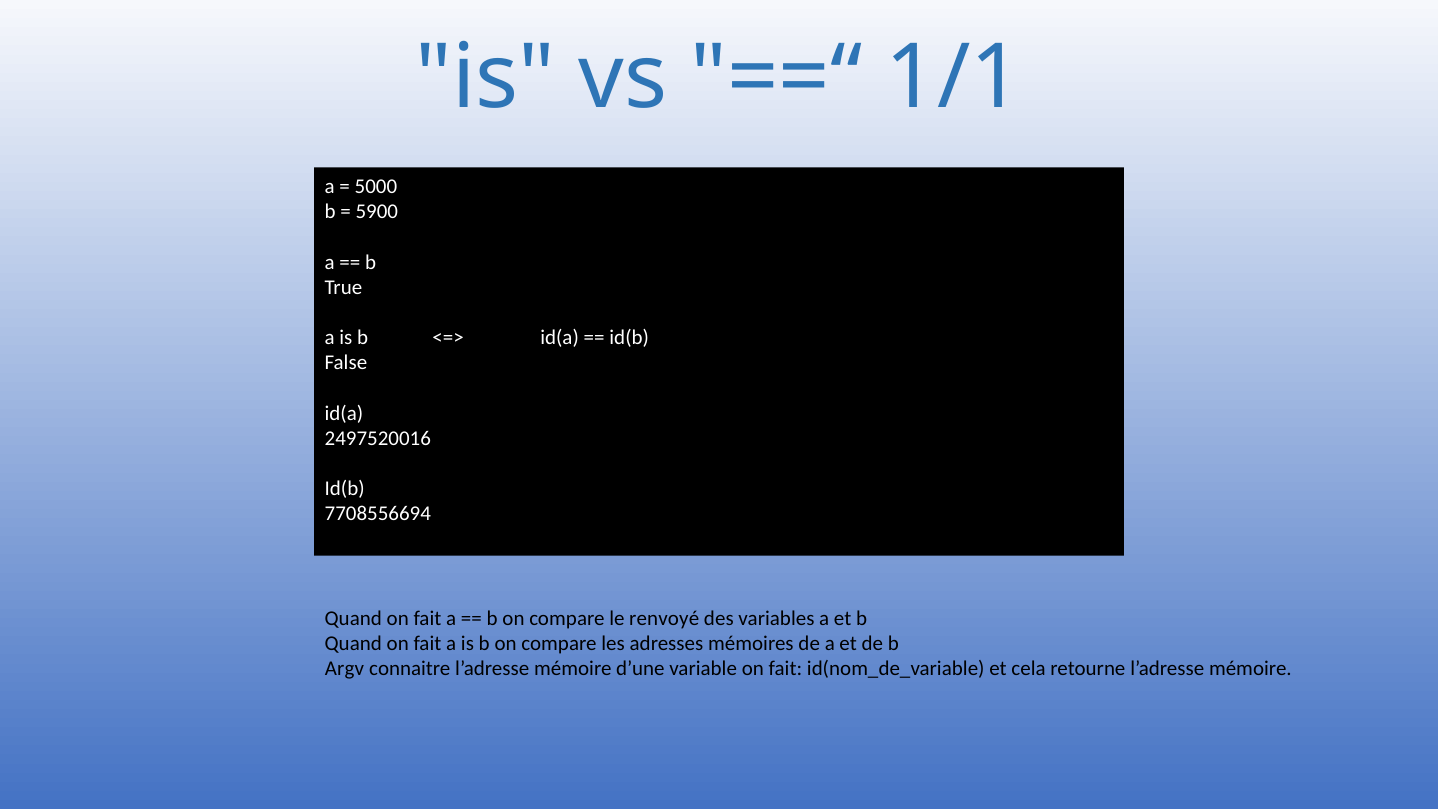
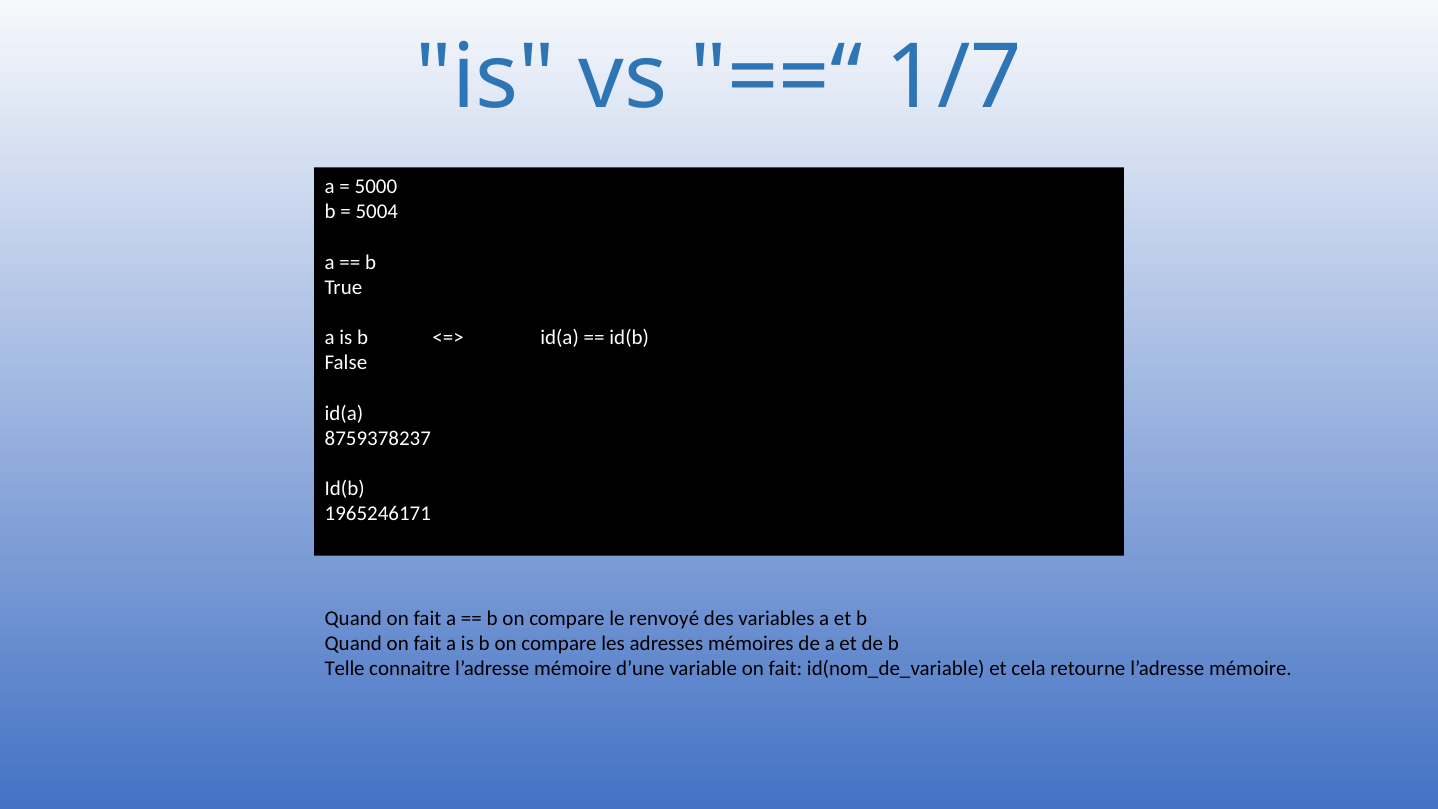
1/1: 1/1 -> 1/7
5900: 5900 -> 5004
2497520016: 2497520016 -> 8759378237
7708556694: 7708556694 -> 1965246171
Argv: Argv -> Telle
